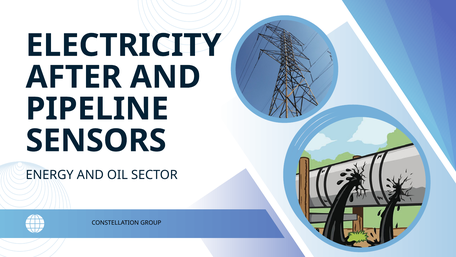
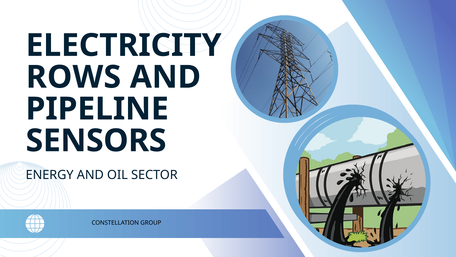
AFTER: AFTER -> ROWS
